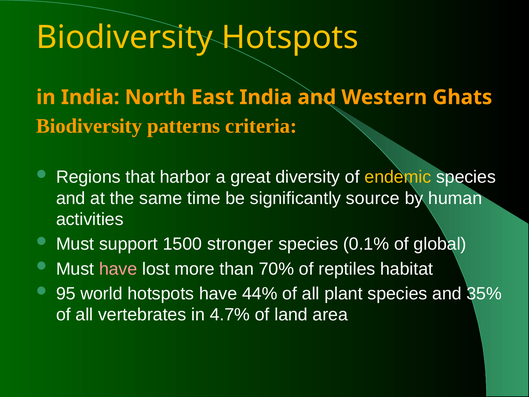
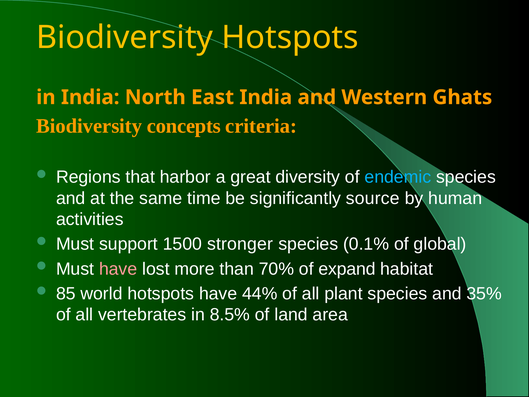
patterns: patterns -> concepts
endemic colour: yellow -> light blue
reptiles: reptiles -> expand
95: 95 -> 85
4.7%: 4.7% -> 8.5%
